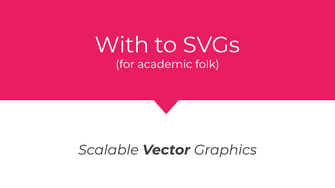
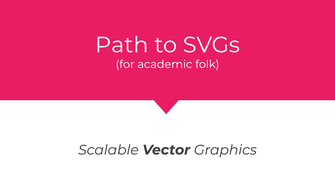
With: With -> Path
